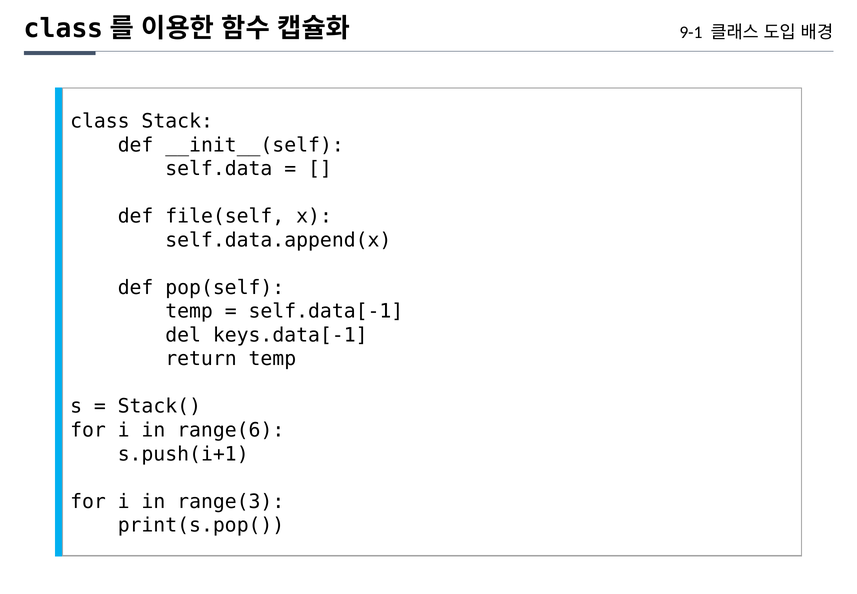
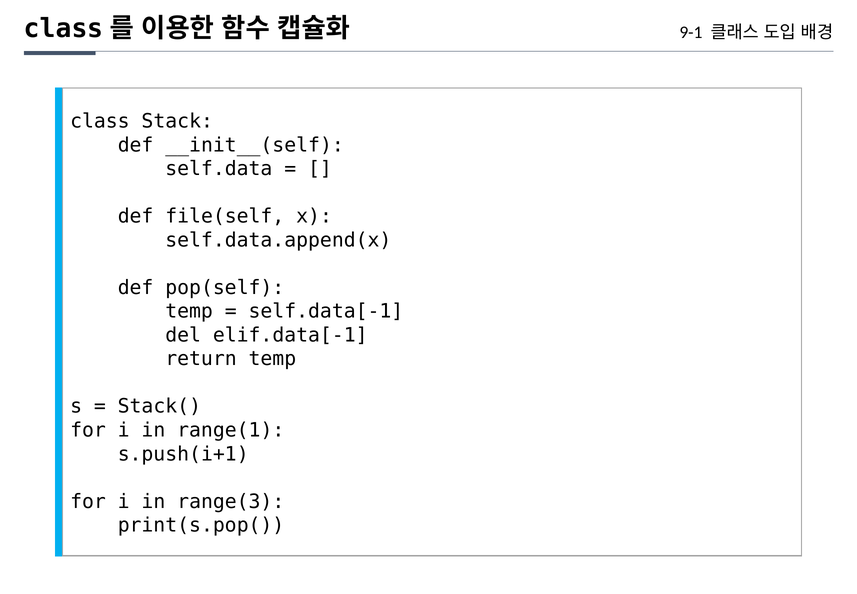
keys.data[-1: keys.data[-1 -> elif.data[-1
range(6: range(6 -> range(1
